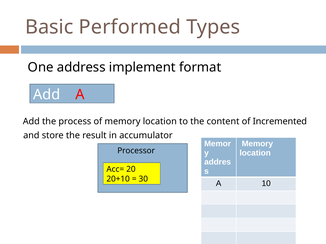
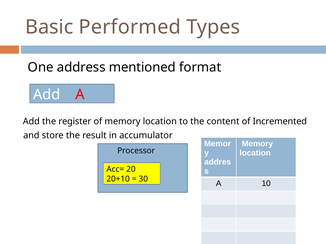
implement: implement -> mentioned
process: process -> register
